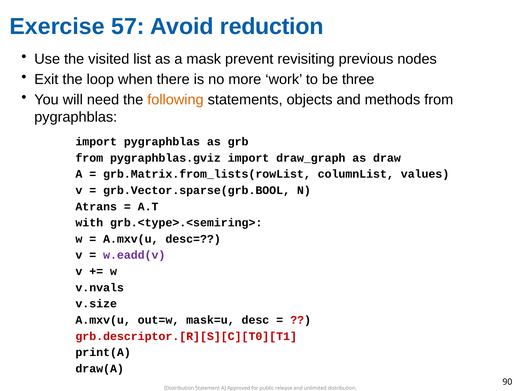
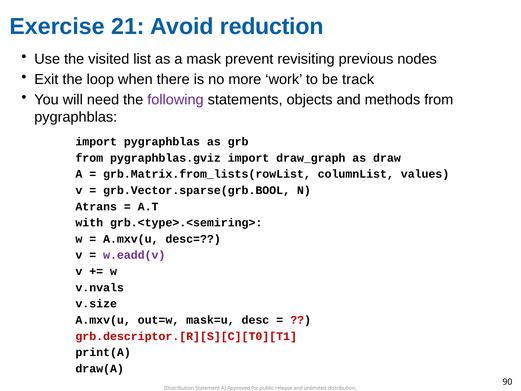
57: 57 -> 21
three: three -> track
following colour: orange -> purple
